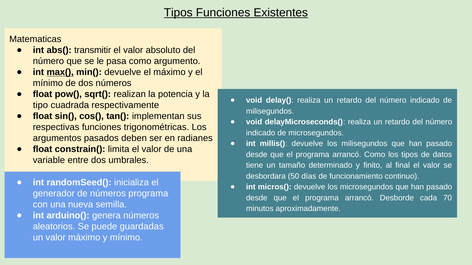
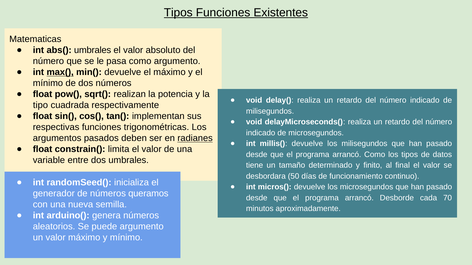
abs( transmitir: transmitir -> umbrales
radianes underline: none -> present
números programa: programa -> queramos
puede guardadas: guardadas -> argumento
